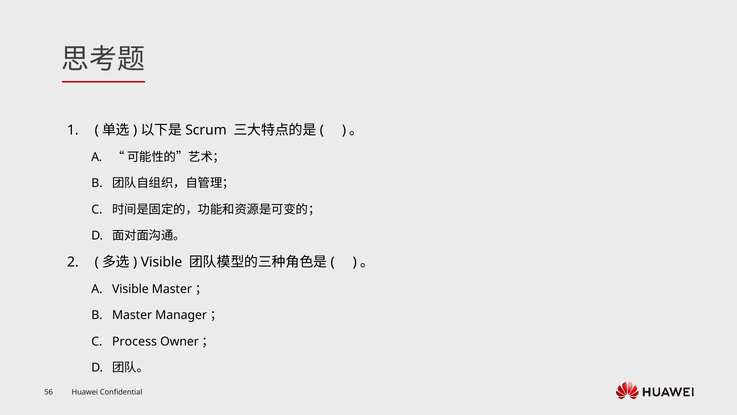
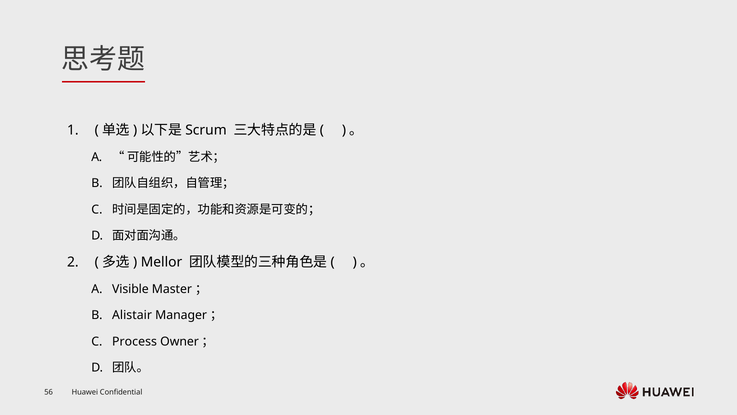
Visible at (162, 262): Visible -> Mellor
Master: Master -> Alistair
